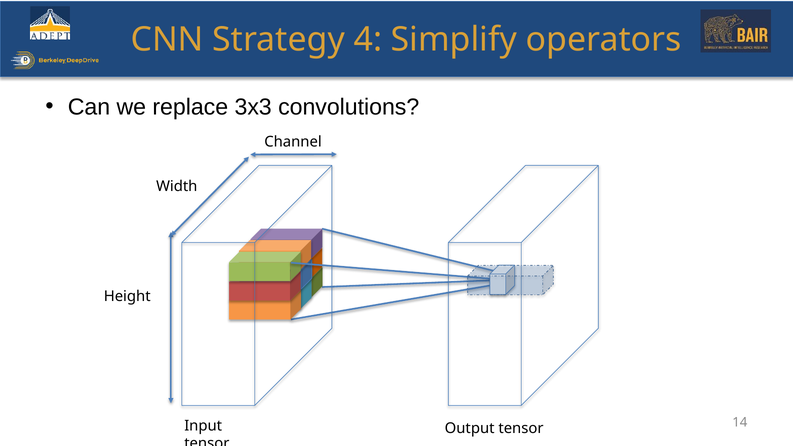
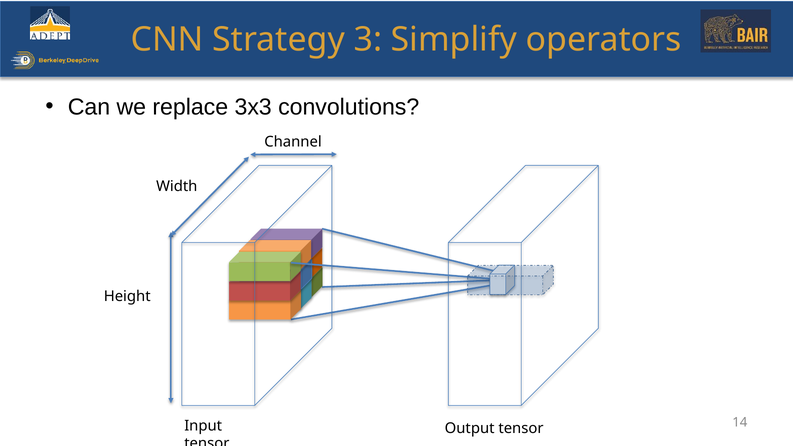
4: 4 -> 3
